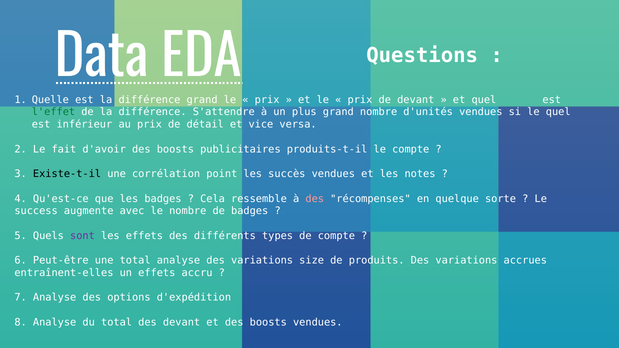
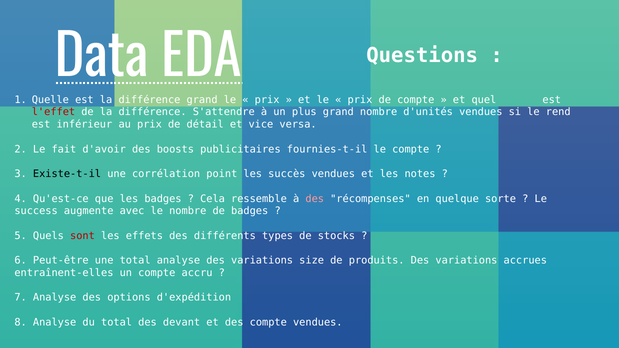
de devant: devant -> compte
l'effet colour: green -> red
le quel: quel -> rend
produits-t-il: produits-t-il -> fournies-t-il
sont colour: purple -> red
de compte: compte -> stocks
un effets: effets -> compte
et des boosts: boosts -> compte
